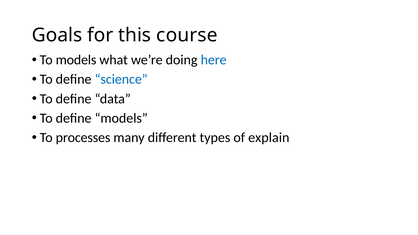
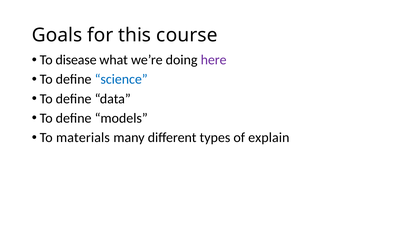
To models: models -> disease
here colour: blue -> purple
processes: processes -> materials
